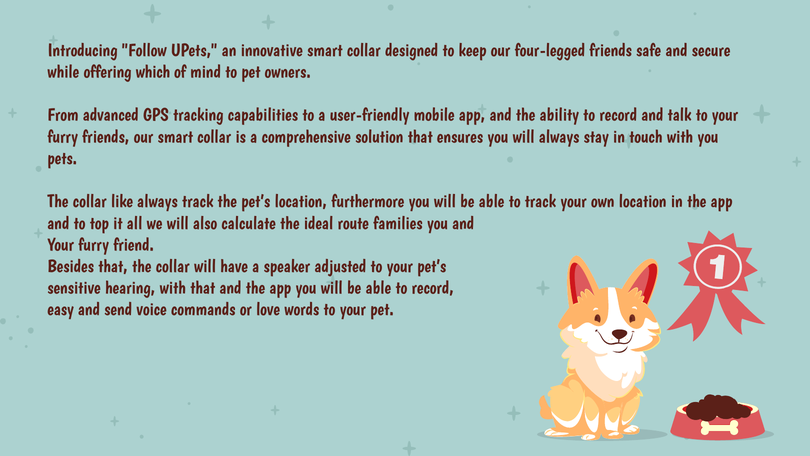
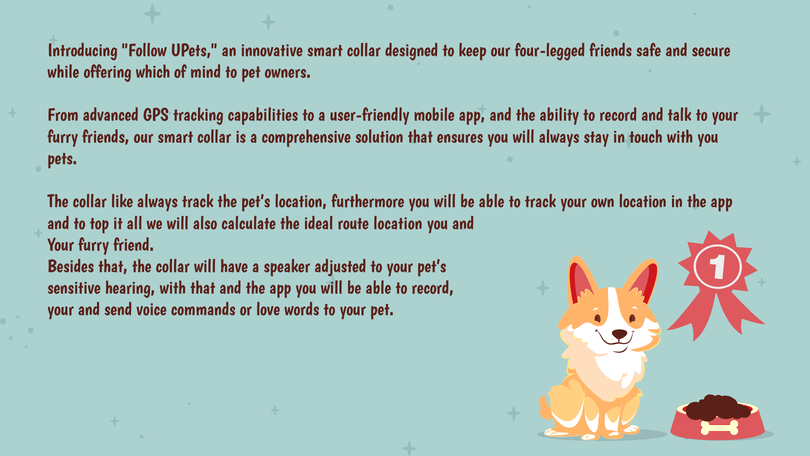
route families: families -> location
easy at (61, 309): easy -> your
